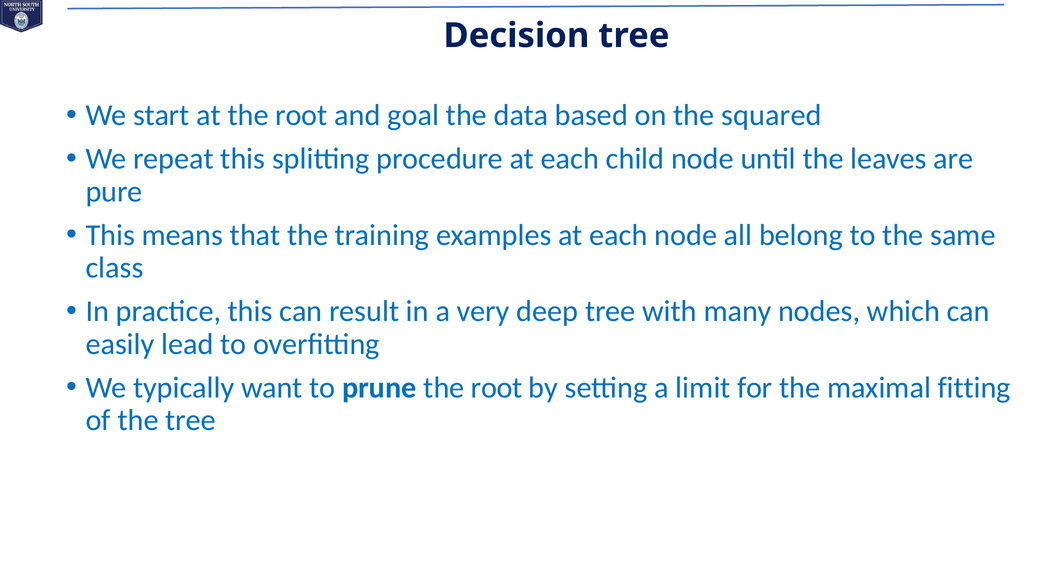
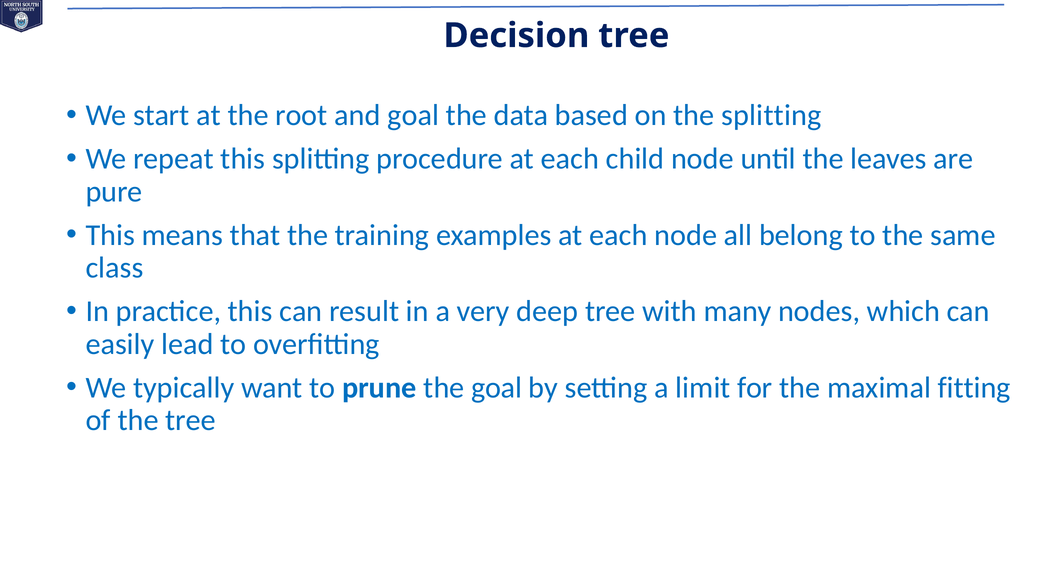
the squared: squared -> splitting
prune the root: root -> goal
